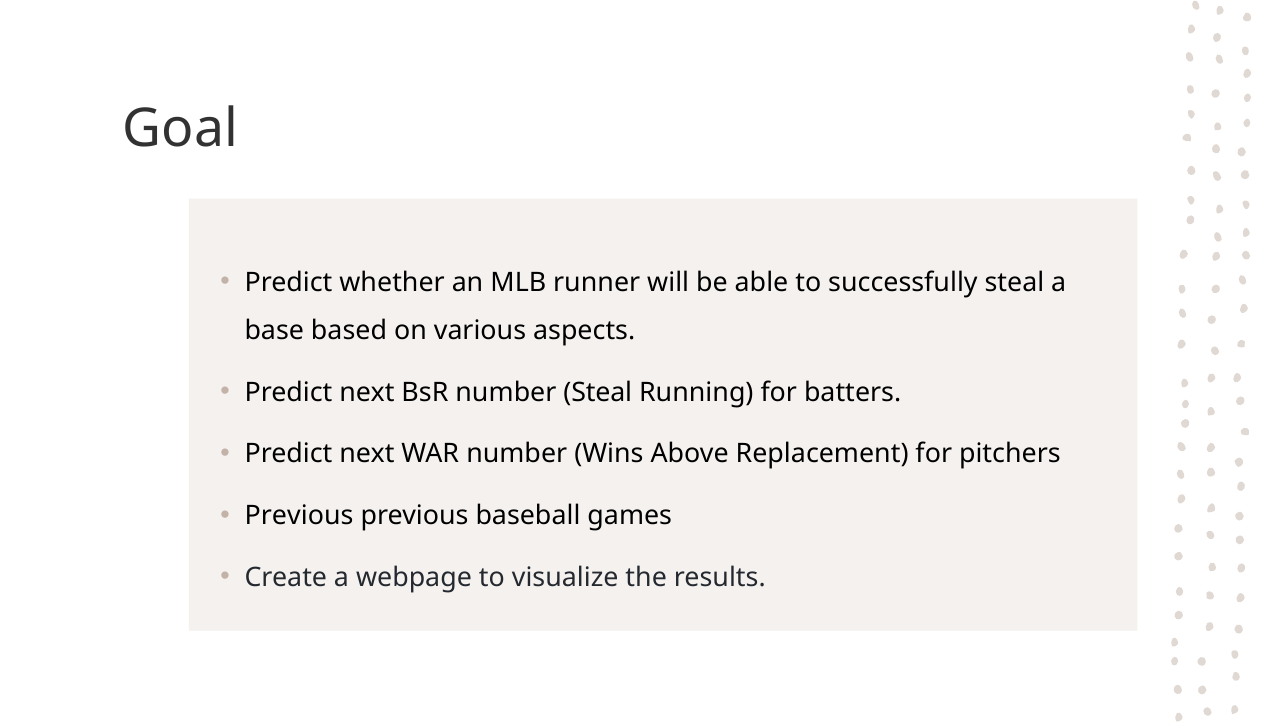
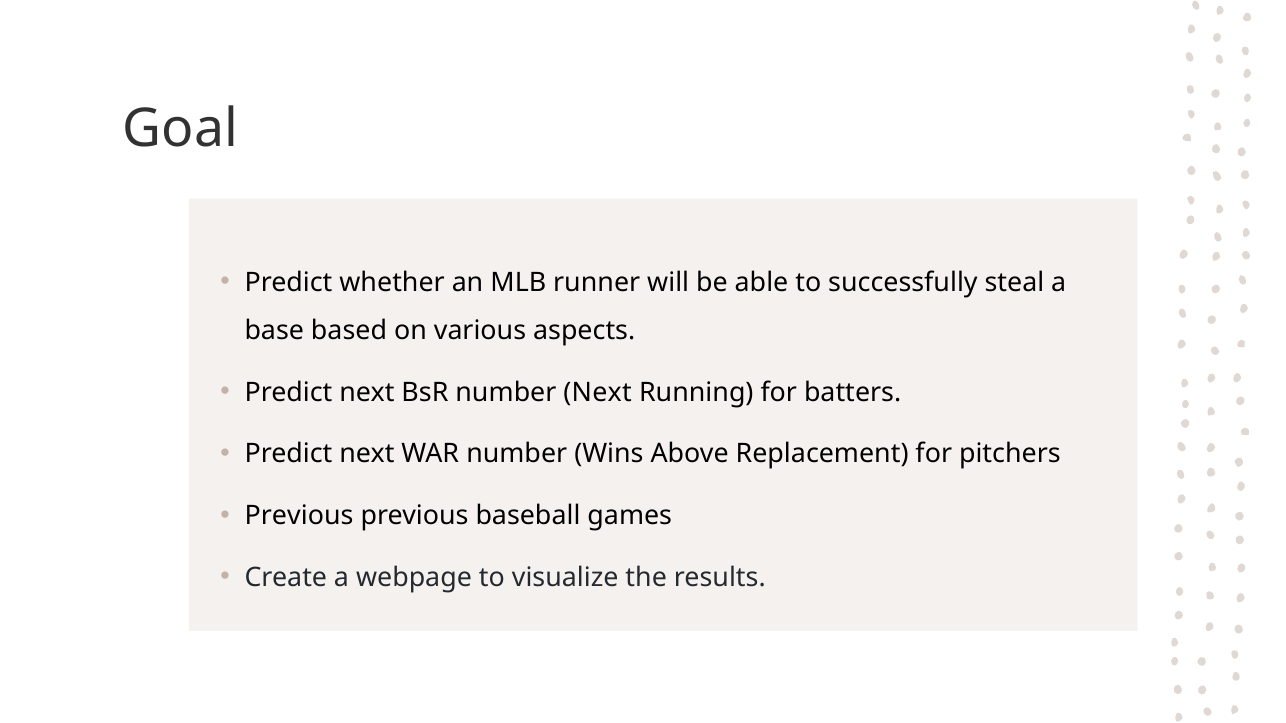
number Steal: Steal -> Next
